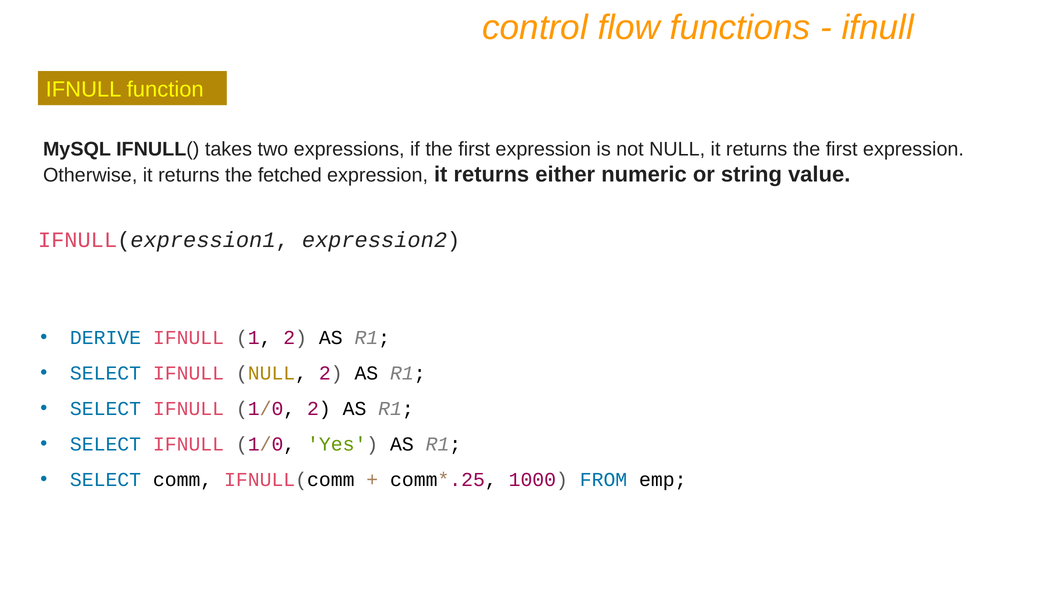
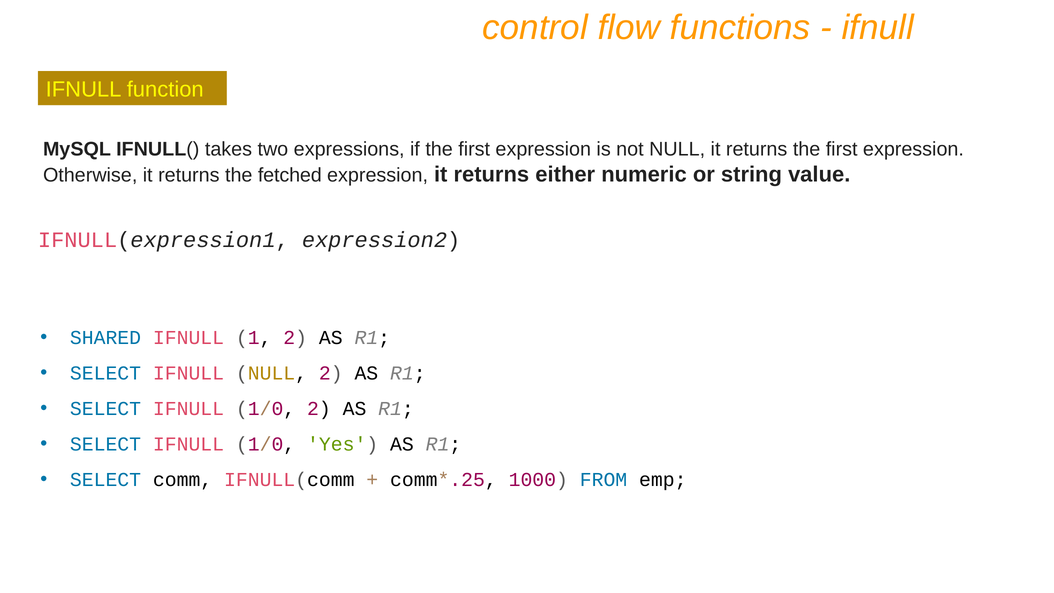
DERIVE: DERIVE -> SHARED
